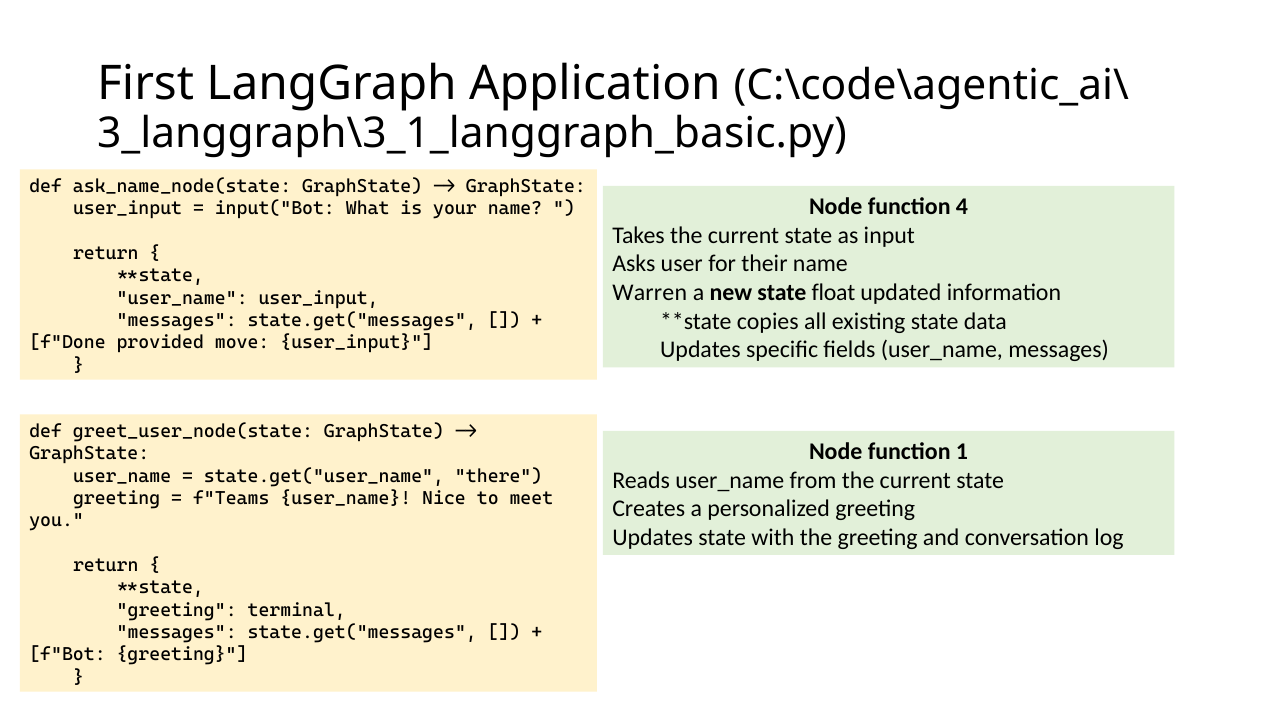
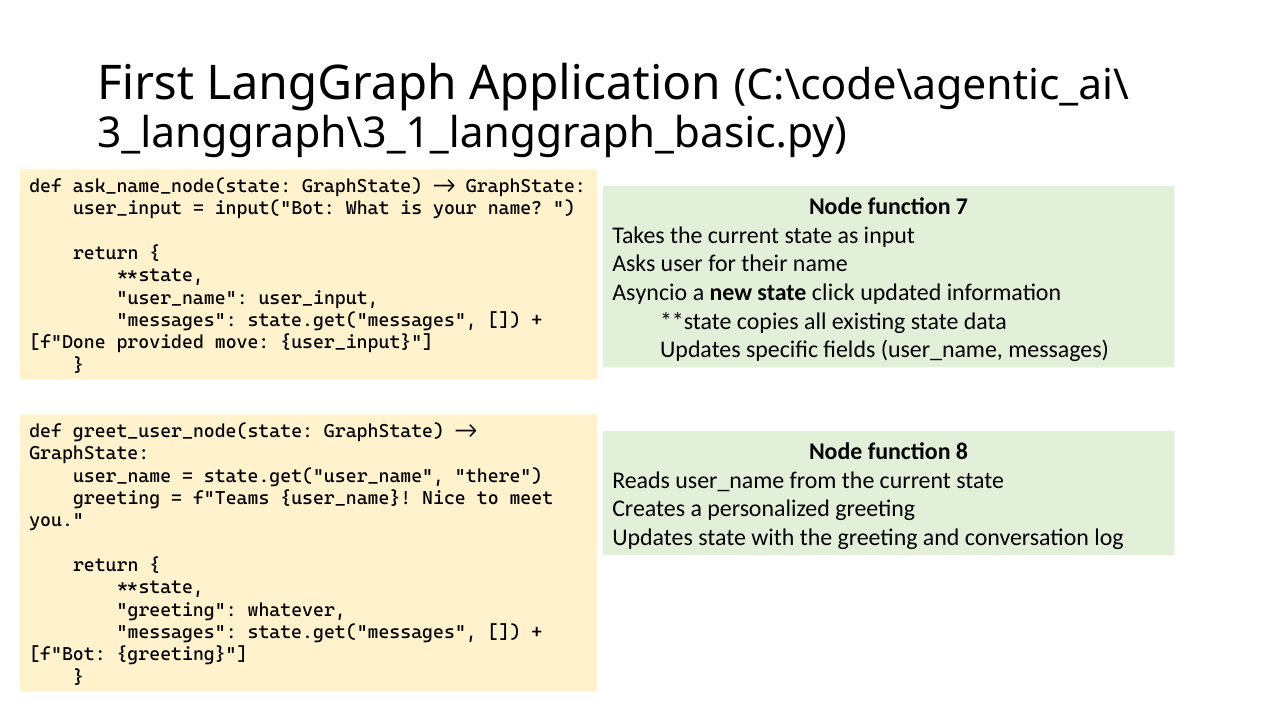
4: 4 -> 7
Warren: Warren -> Asyncio
float: float -> click
1: 1 -> 8
terminal: terminal -> whatever
